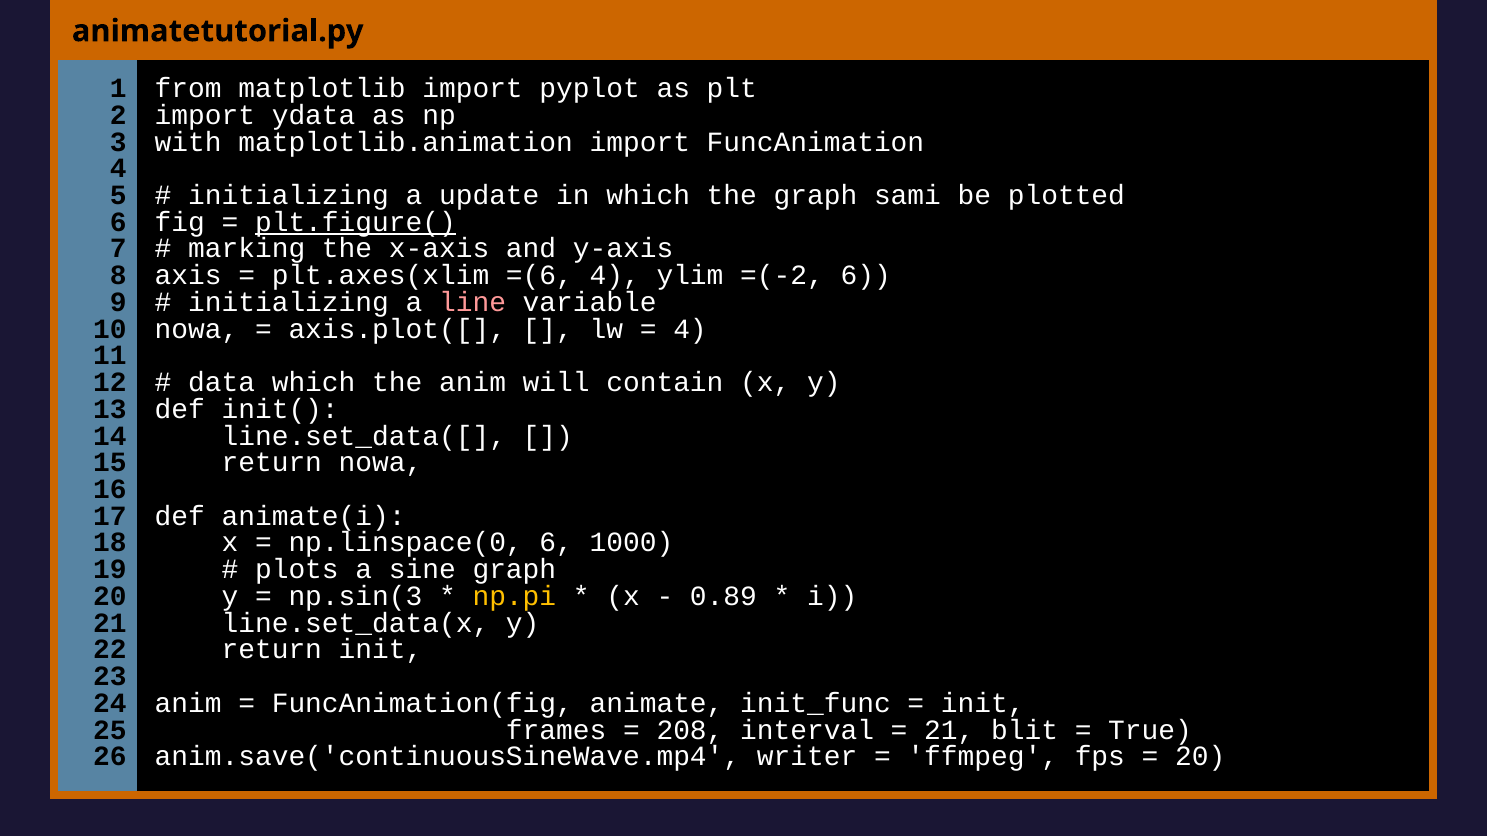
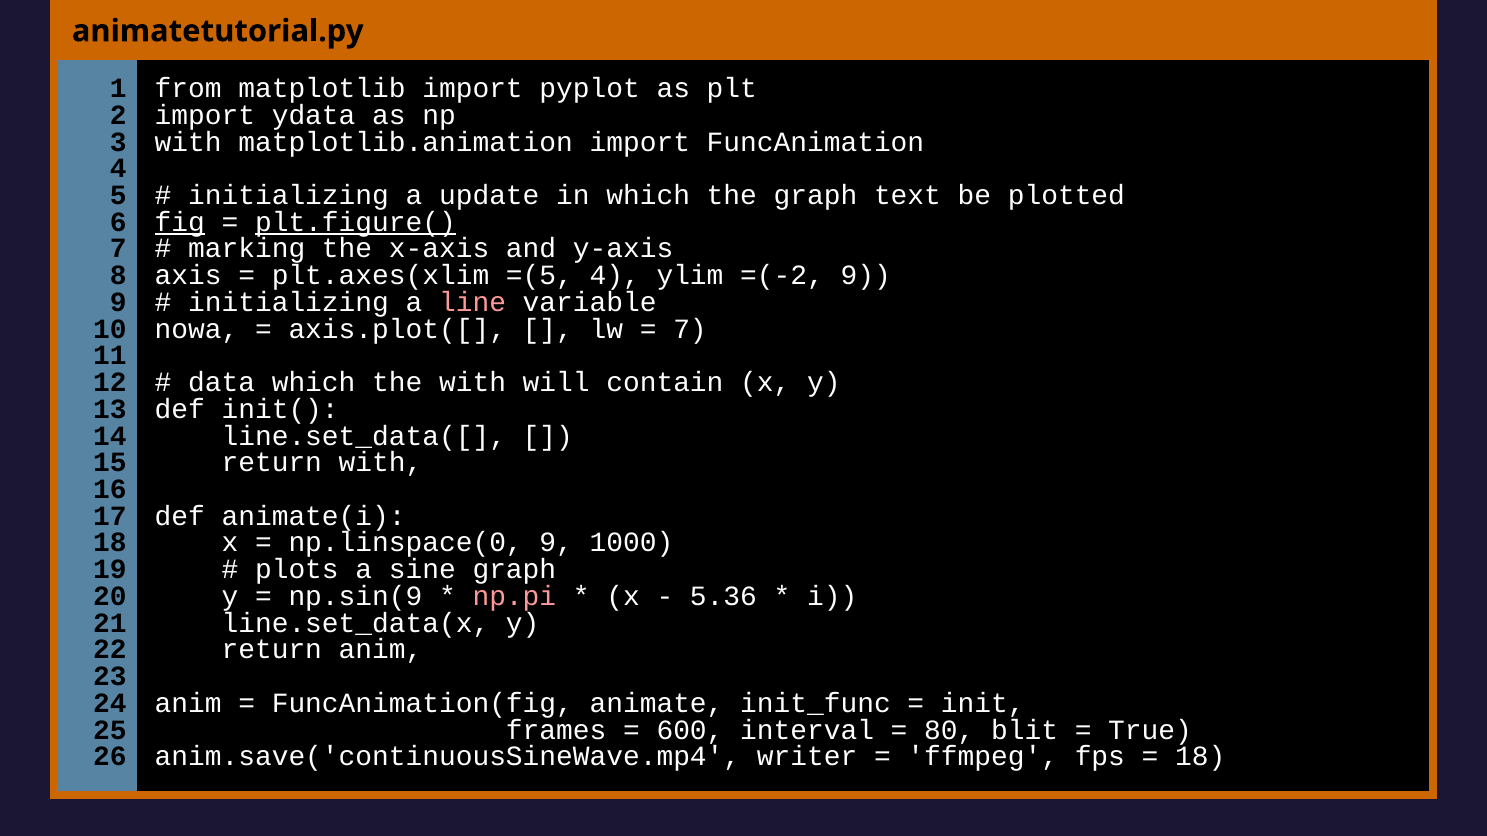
sami: sami -> text
fig underline: none -> present
=(6: =(6 -> =(5
=(-2 6: 6 -> 9
4 at (690, 329): 4 -> 7
the anim: anim -> with
return nowa: nowa -> with
np.linspace(0 6: 6 -> 9
np.sin(3: np.sin(3 -> np.sin(9
np.pi colour: yellow -> pink
0.89: 0.89 -> 5.36
return init: init -> anim
208: 208 -> 600
21 at (949, 730): 21 -> 80
20 at (1200, 757): 20 -> 18
